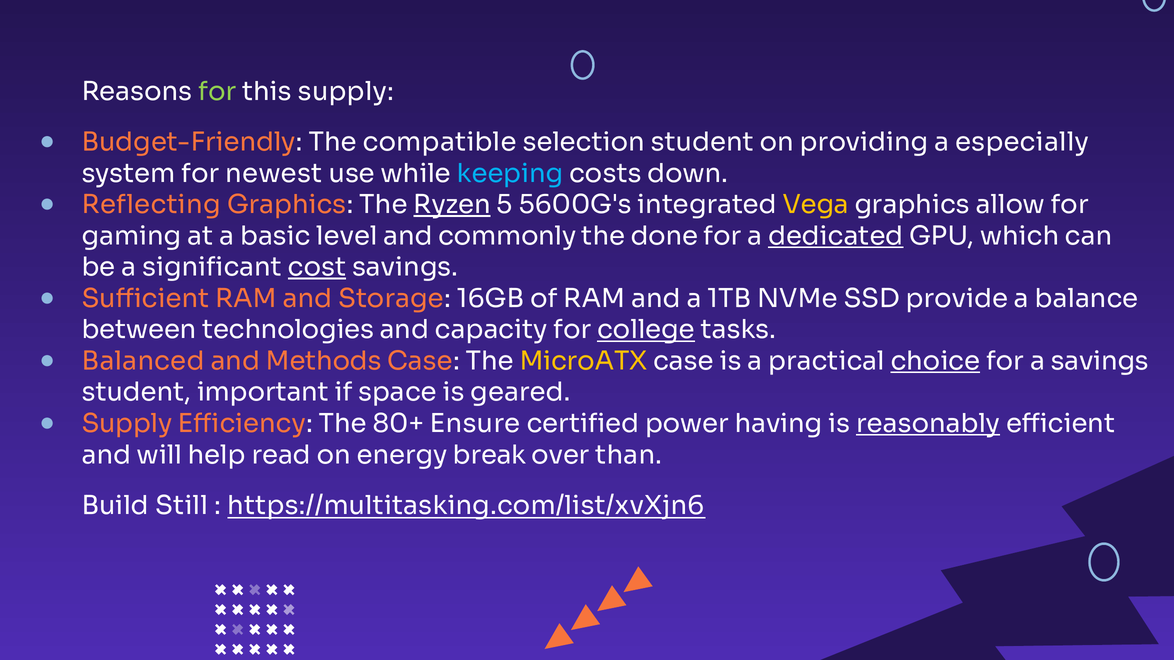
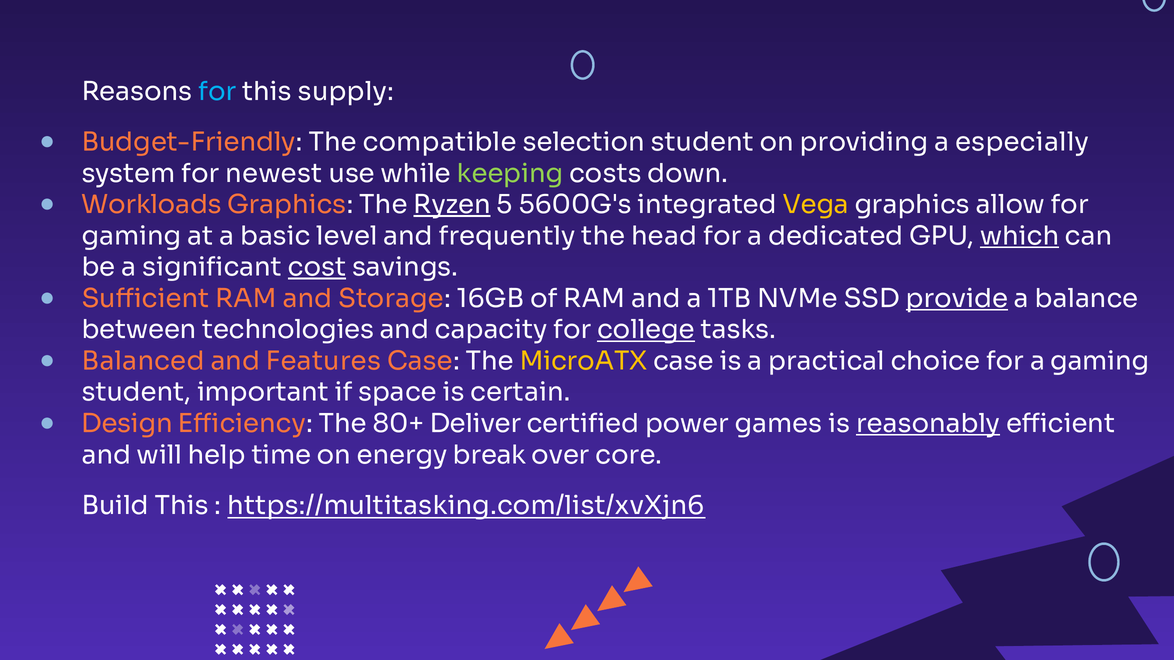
for at (217, 91) colour: light green -> light blue
keeping colour: light blue -> light green
Reflecting: Reflecting -> Workloads
commonly: commonly -> frequently
done: done -> head
dedicated underline: present -> none
which underline: none -> present
provide underline: none -> present
Methods: Methods -> Features
choice underline: present -> none
a savings: savings -> gaming
geared: geared -> certain
Supply at (127, 424): Supply -> Design
Ensure: Ensure -> Deliver
having: having -> games
read: read -> time
than: than -> core
Build Still: Still -> This
